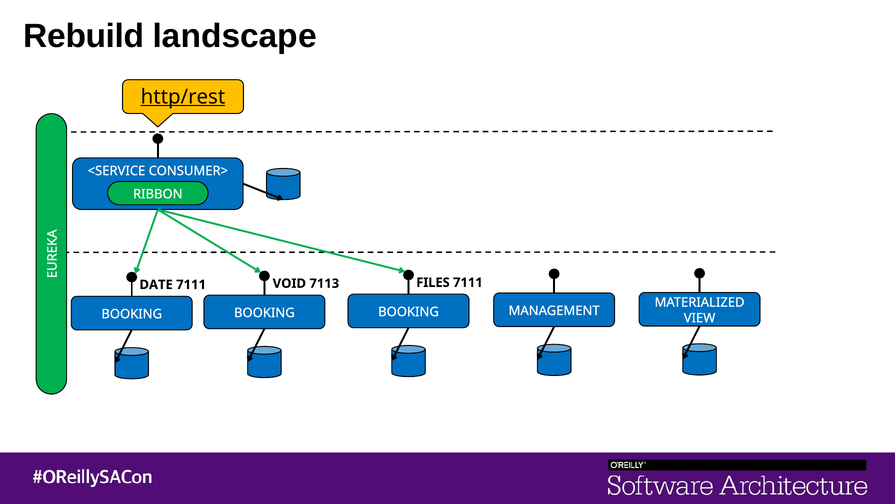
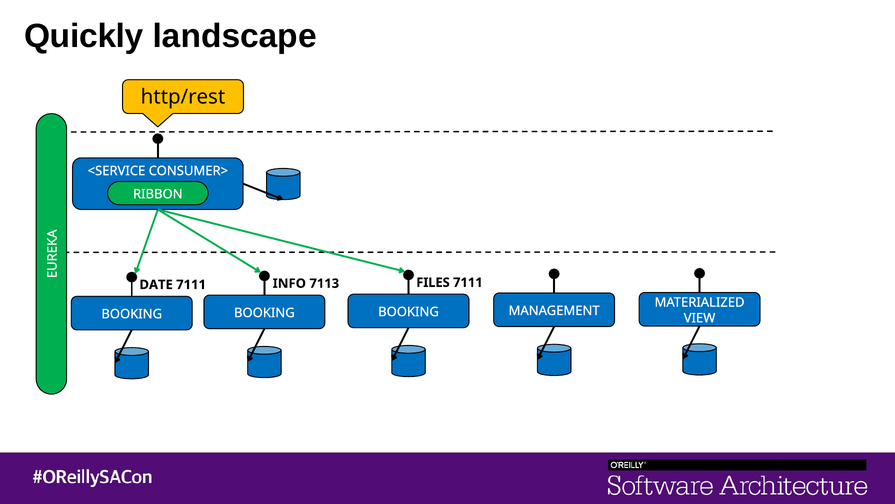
Rebuild: Rebuild -> Quickly
http/rest underline: present -> none
VOID: VOID -> INFO
